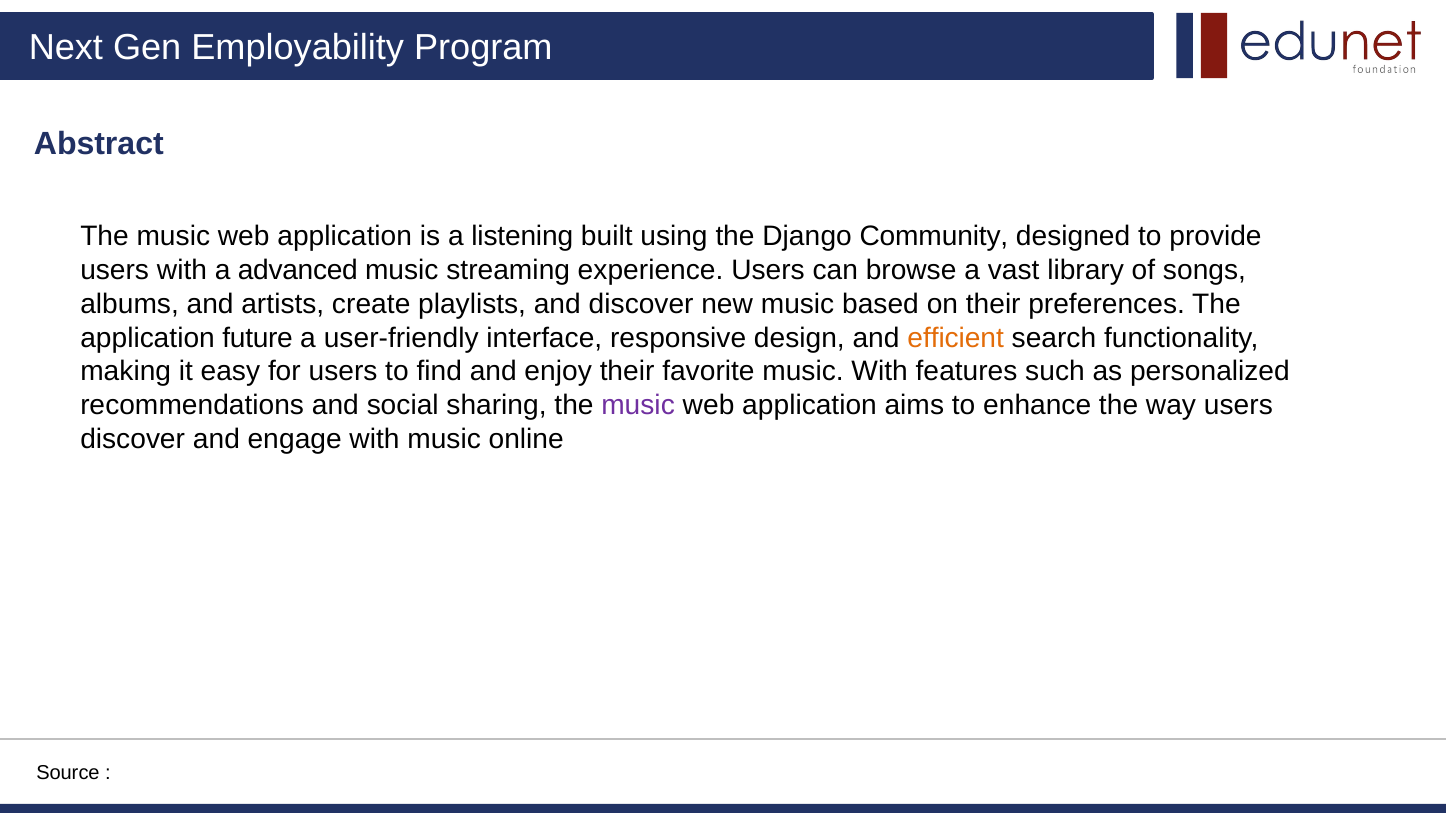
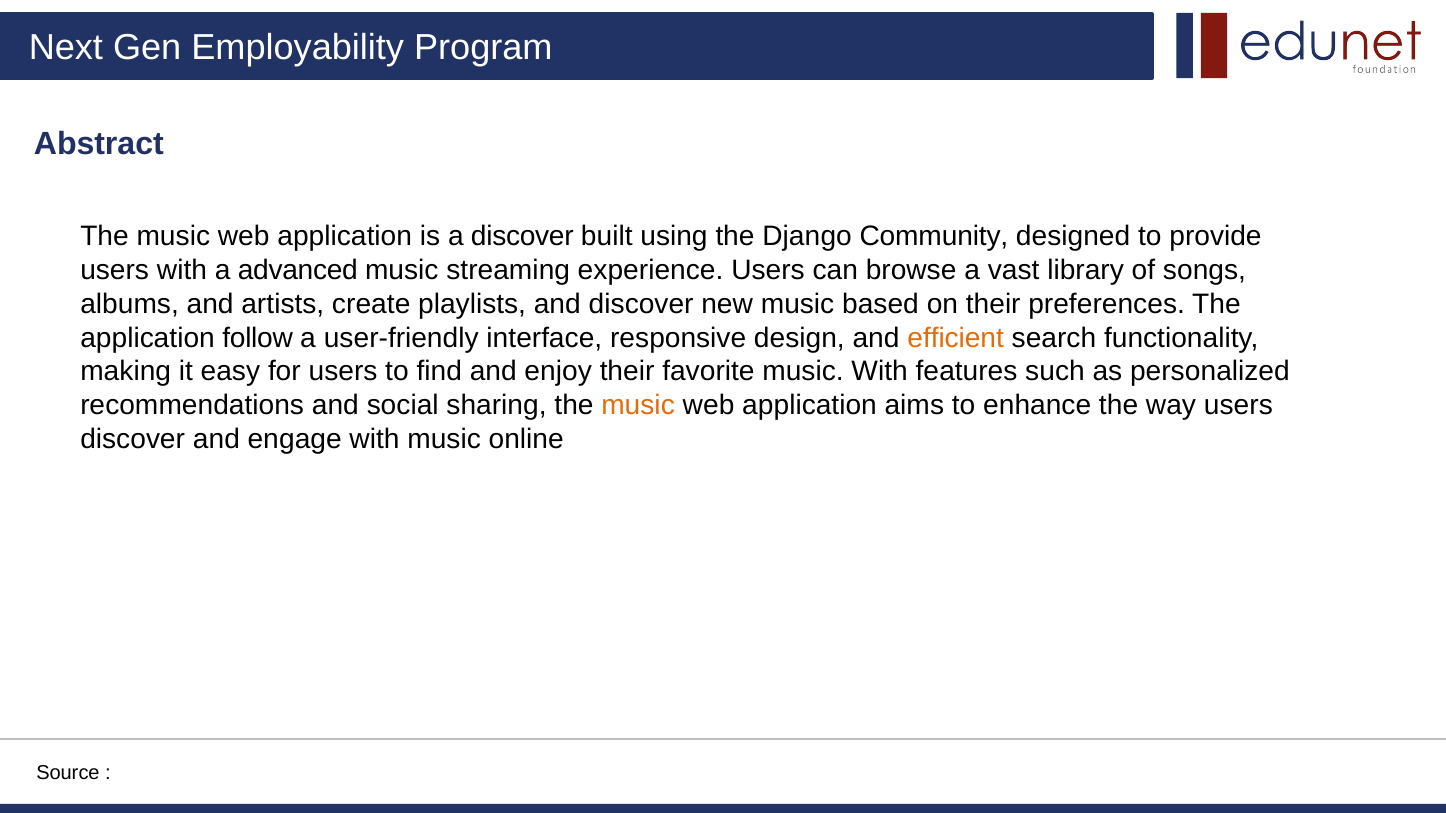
a listening: listening -> discover
future: future -> follow
music at (638, 406) colour: purple -> orange
